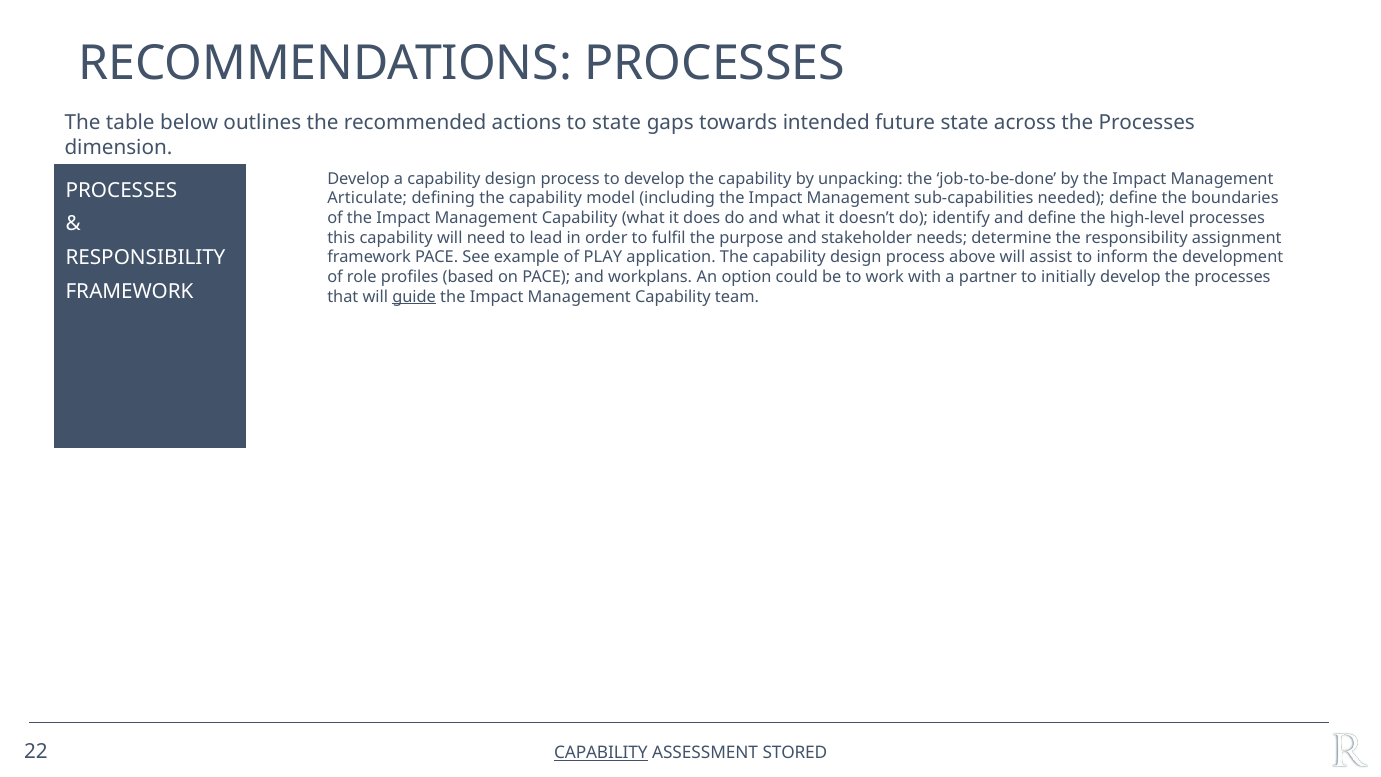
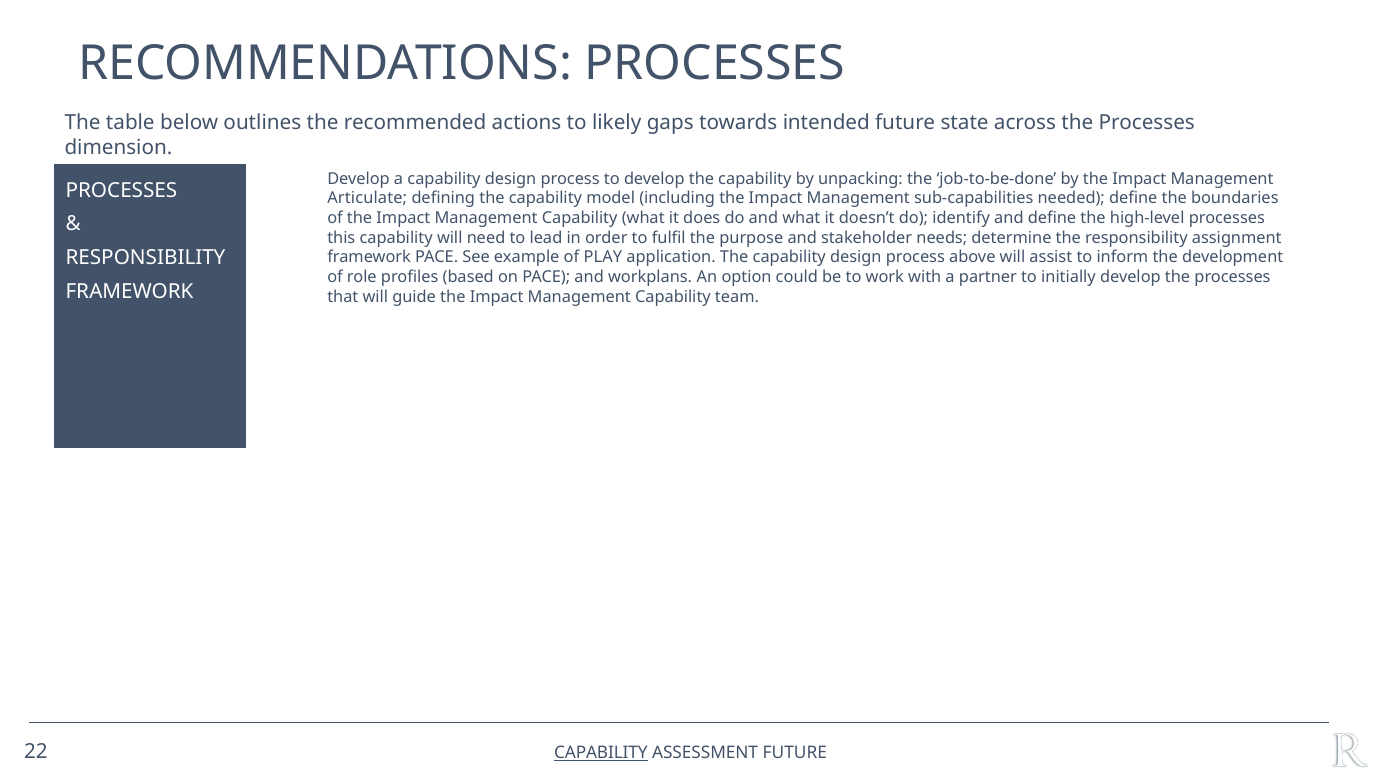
to state: state -> likely
guide underline: present -> none
ASSESSMENT STORED: STORED -> FUTURE
